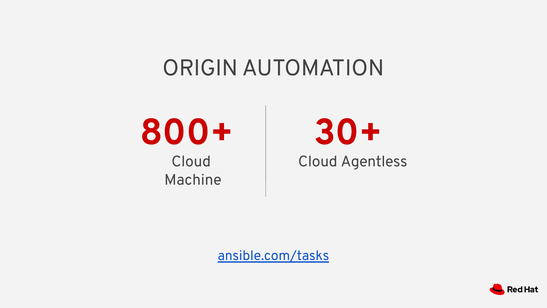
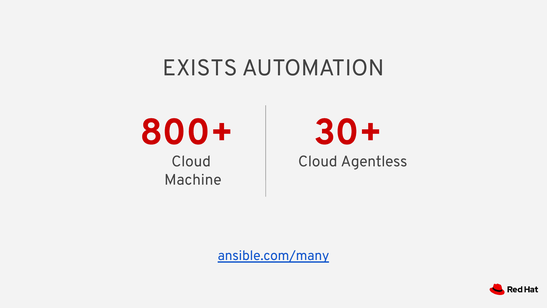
ORIGIN: ORIGIN -> EXISTS
ansible.com/tasks: ansible.com/tasks -> ansible.com/many
